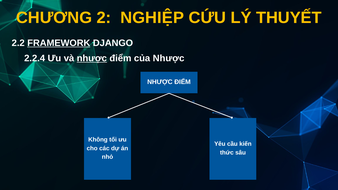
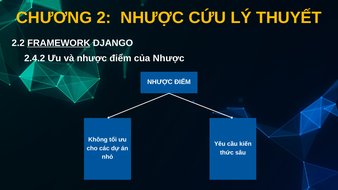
2 NGHIỆP: NGHIỆP -> NHƯỢC
2.2.4: 2.2.4 -> 2.4.2
nhược at (92, 58) underline: present -> none
